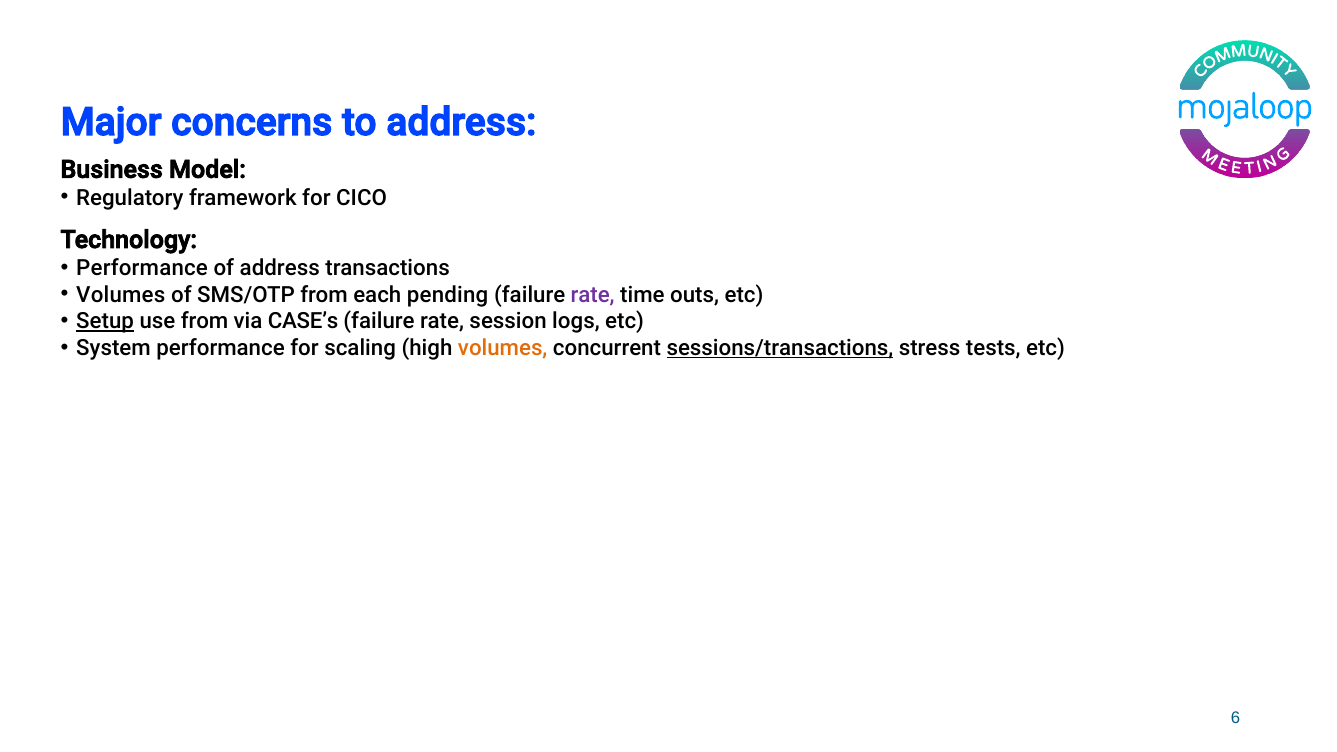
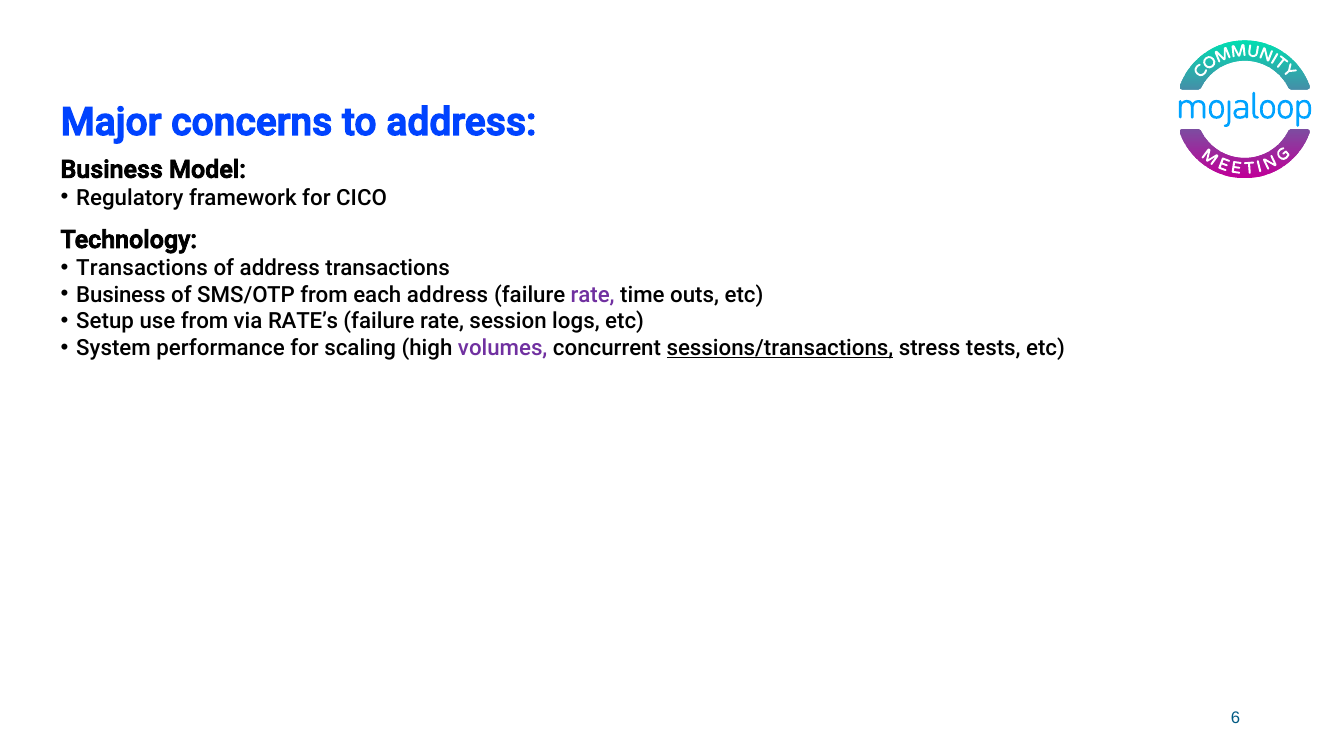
Performance at (142, 268): Performance -> Transactions
Volumes at (121, 295): Volumes -> Business
each pending: pending -> address
Setup underline: present -> none
CASE’s: CASE’s -> RATE’s
volumes at (503, 348) colour: orange -> purple
